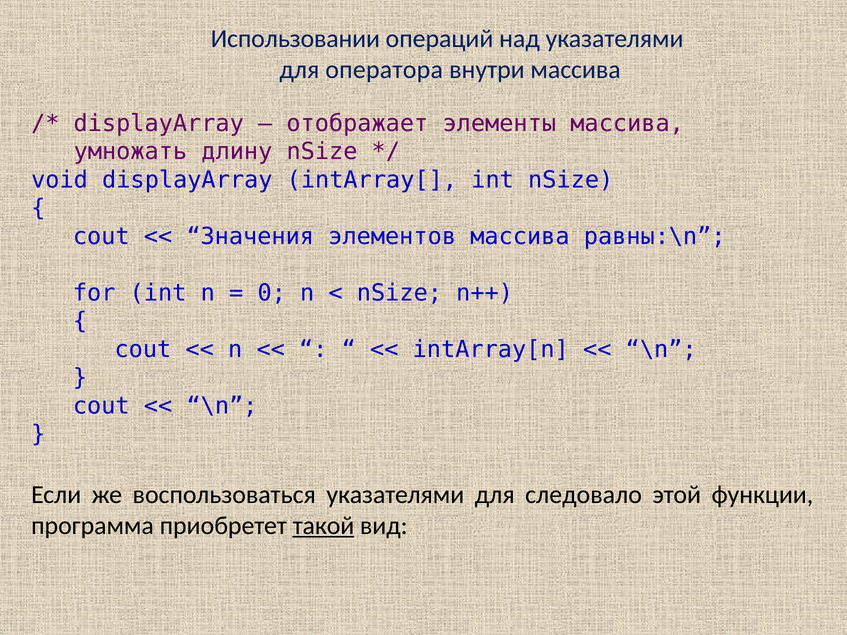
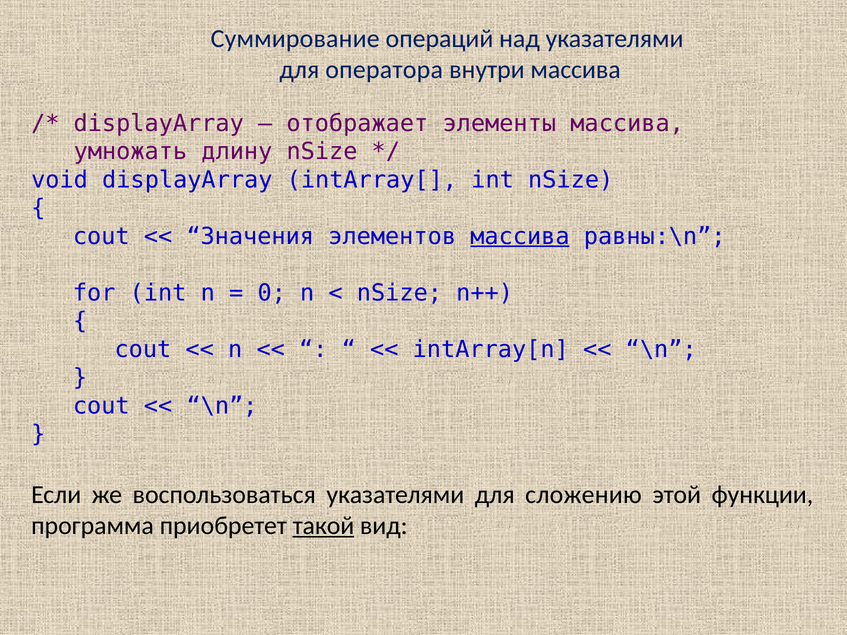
Использовании: Использовании -> Суммирование
массива at (520, 236) underline: none -> present
следовало: следовало -> сложению
